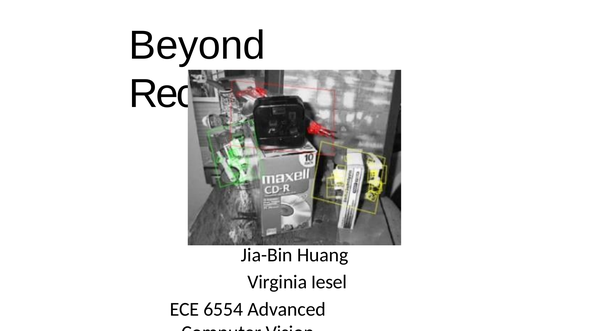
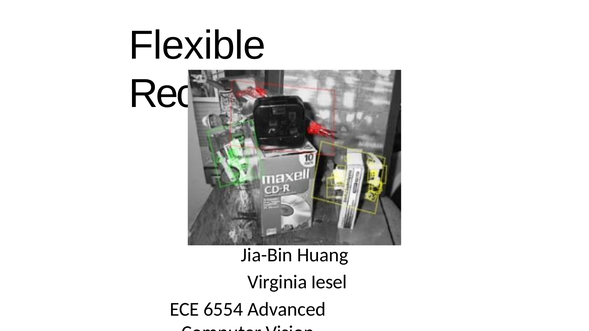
Beyond: Beyond -> Flexible
